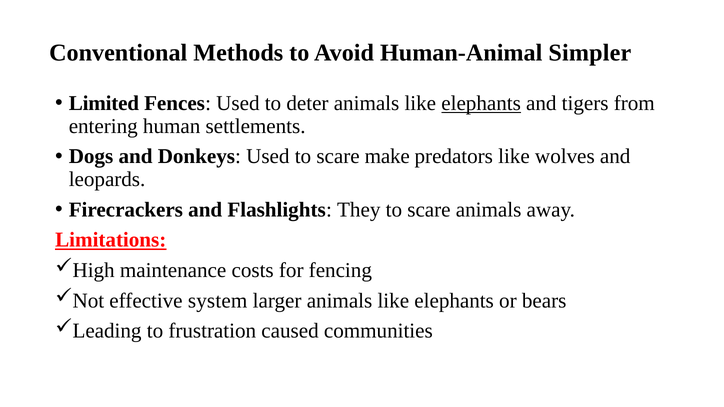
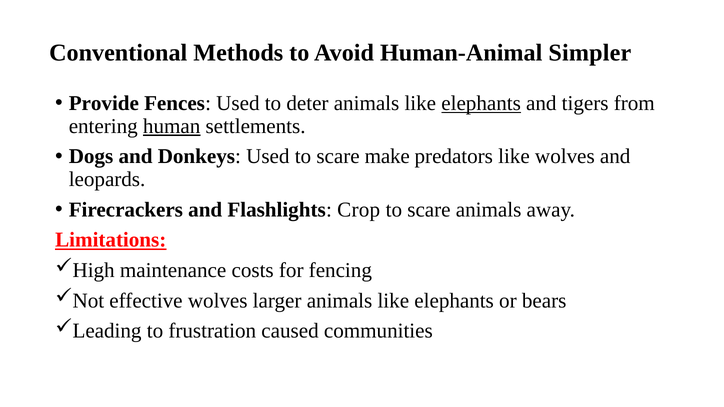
Limited: Limited -> Provide
human underline: none -> present
They: They -> Crop
effective system: system -> wolves
